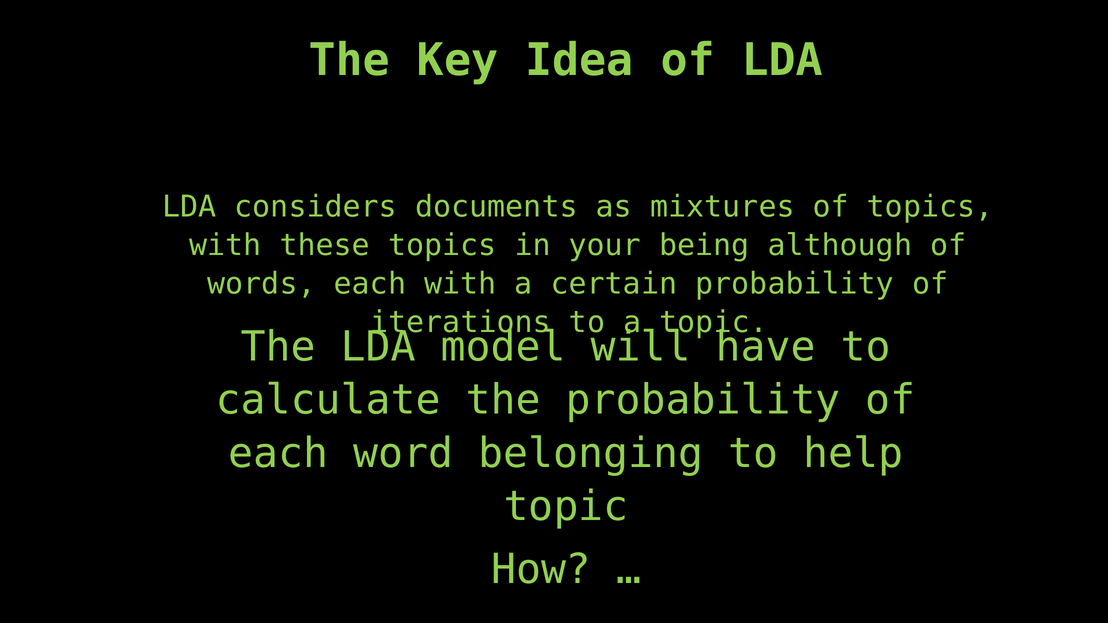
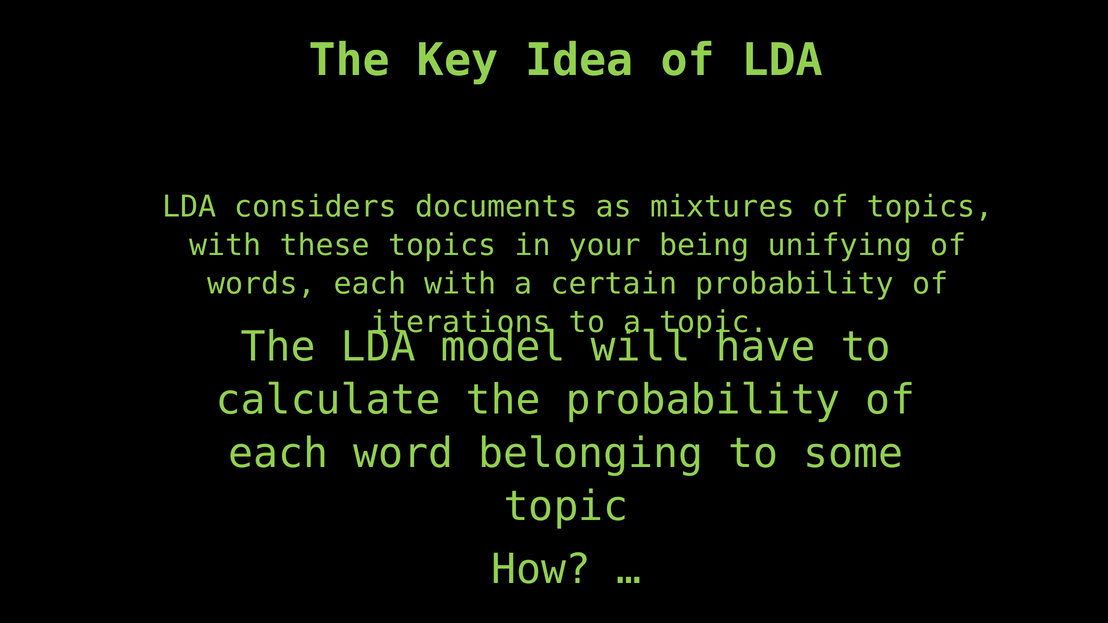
although: although -> unifying
help: help -> some
